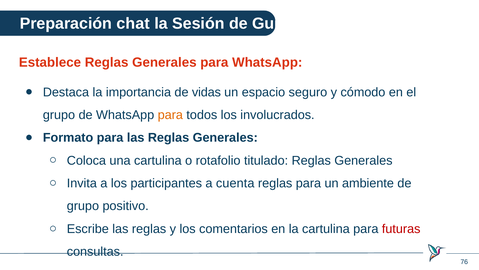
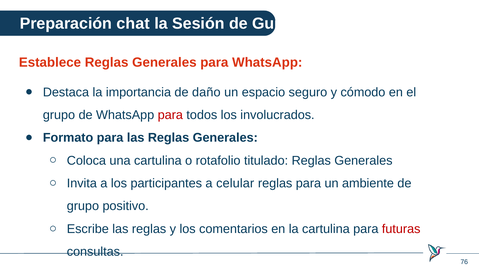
vidas: vidas -> daño
para at (170, 115) colour: orange -> red
cuenta: cuenta -> celular
